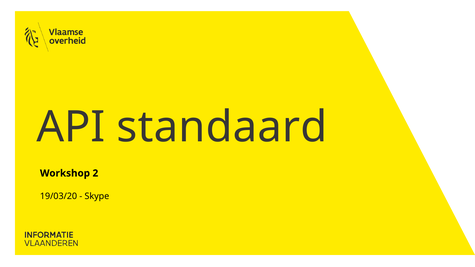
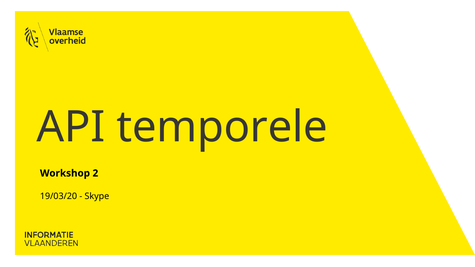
standaard: standaard -> temporele
